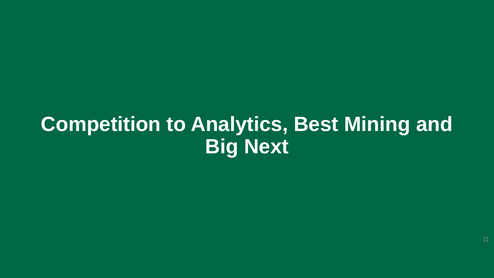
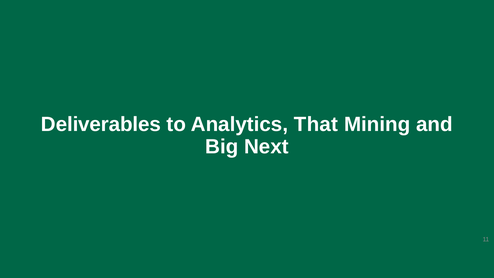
Competition: Competition -> Deliverables
Best: Best -> That
